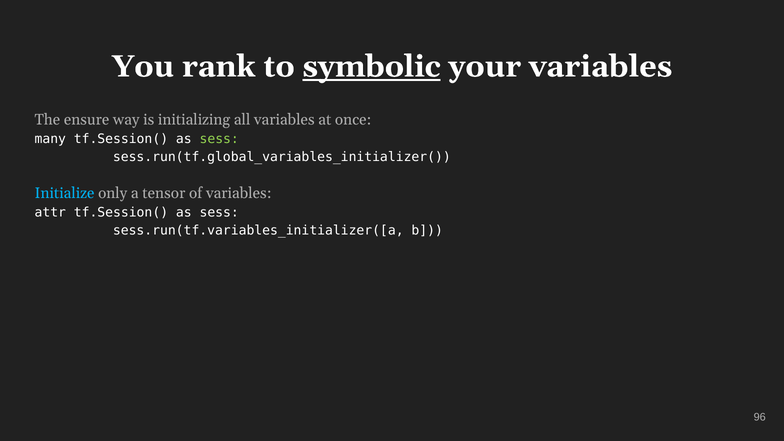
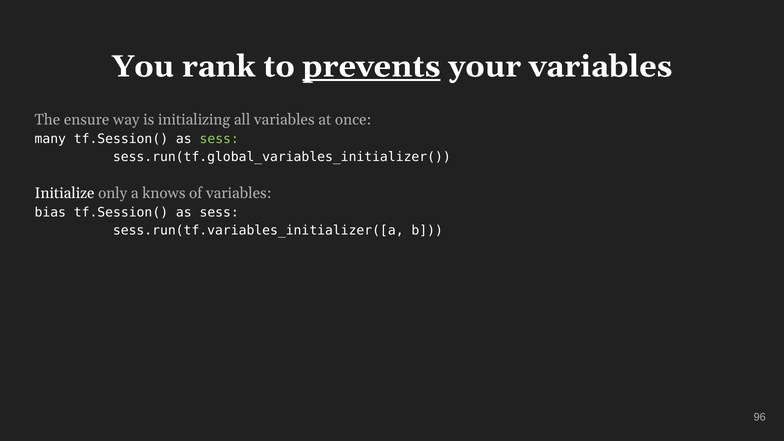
symbolic: symbolic -> prevents
Initialize colour: light blue -> white
tensor: tensor -> knows
attr: attr -> bias
